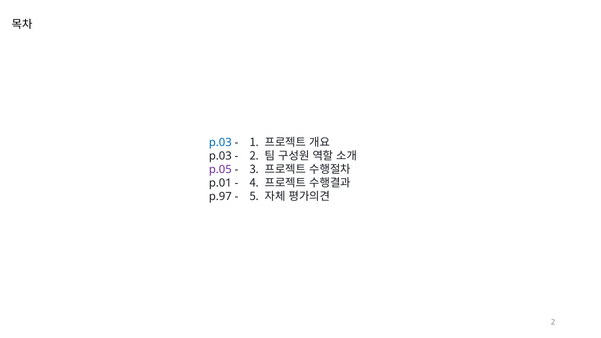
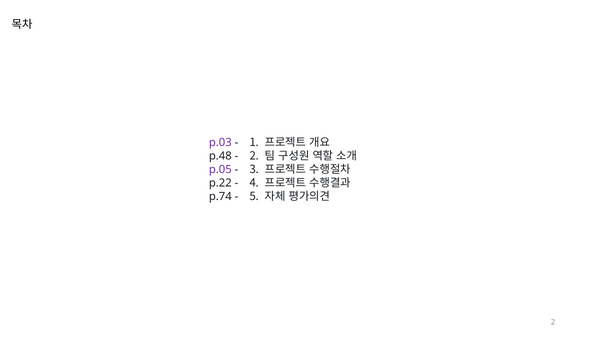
p.03 at (220, 142) colour: blue -> purple
p.03 at (220, 156): p.03 -> p.48
p.01: p.01 -> p.22
p.97: p.97 -> p.74
